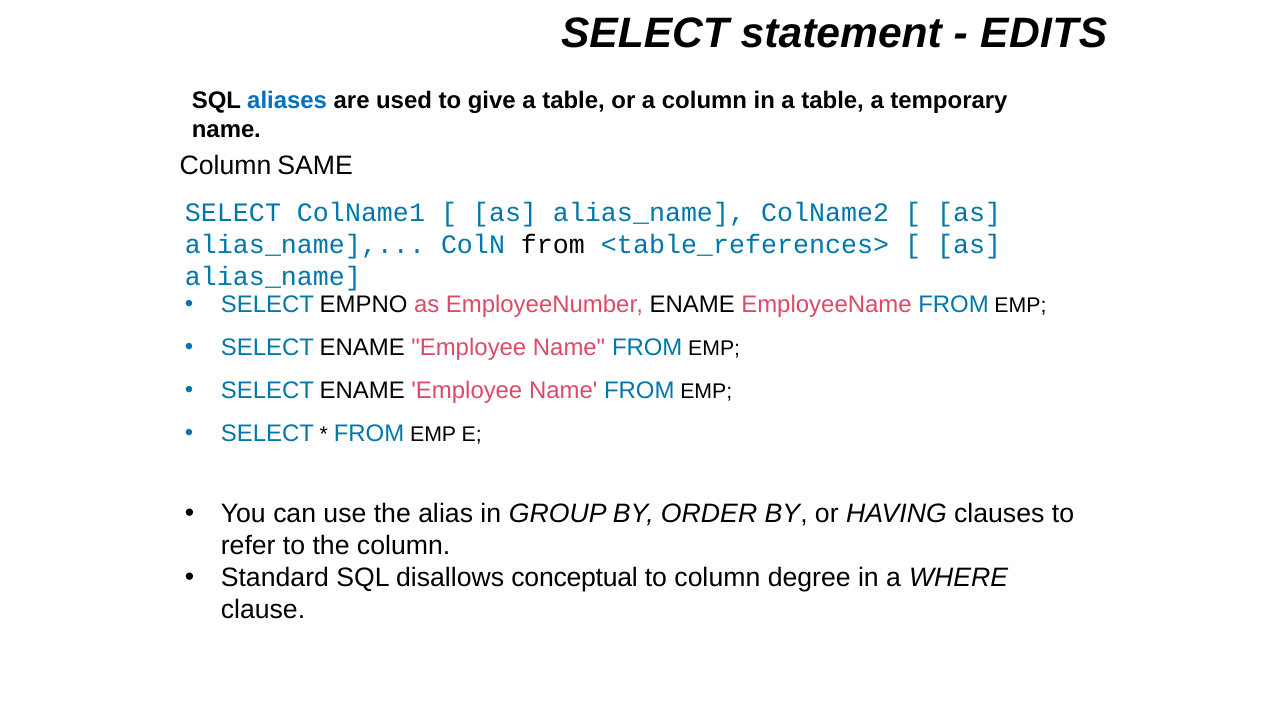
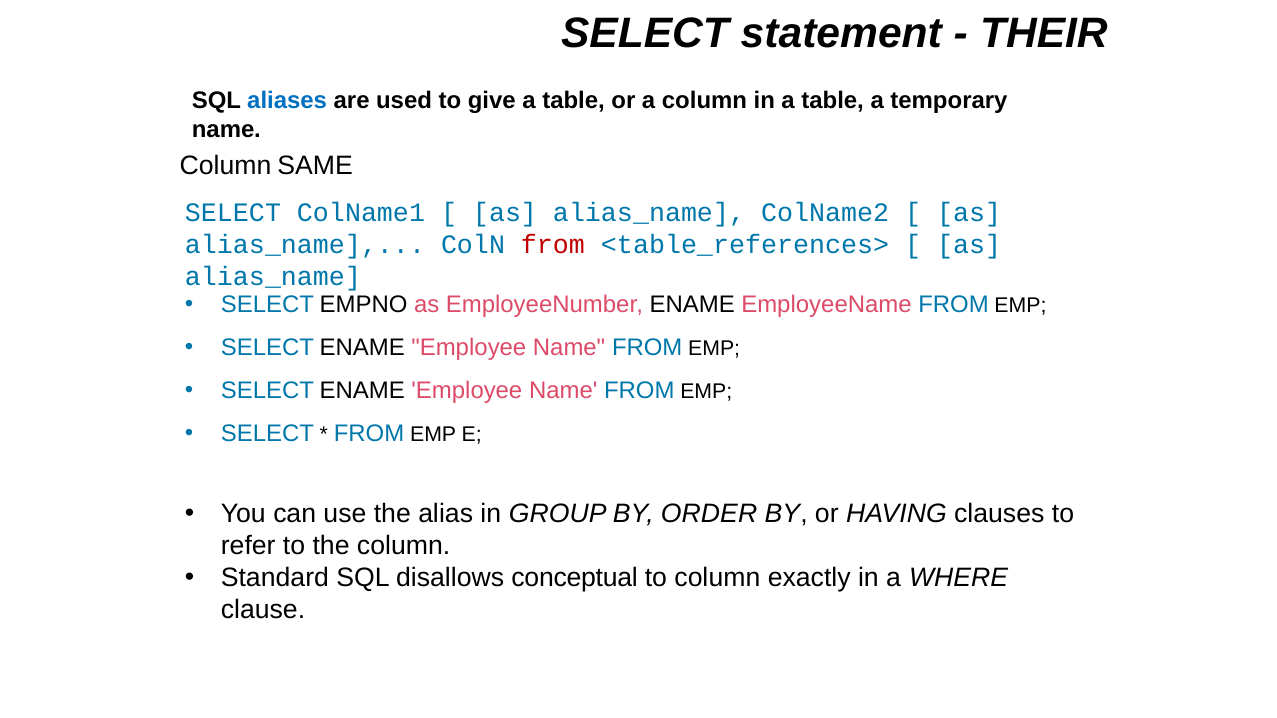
EDITS: EDITS -> THEIR
from at (553, 244) colour: black -> red
degree: degree -> exactly
